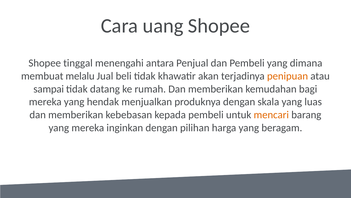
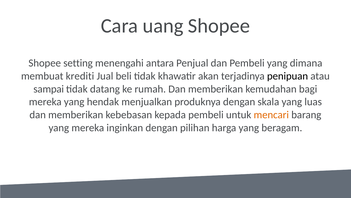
tinggal: tinggal -> setting
melalu: melalu -> krediti
penipuan colour: orange -> black
